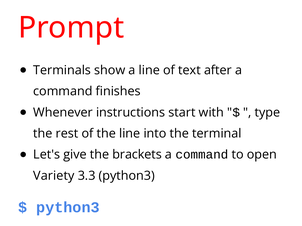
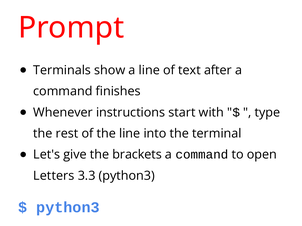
Variety: Variety -> Letters
